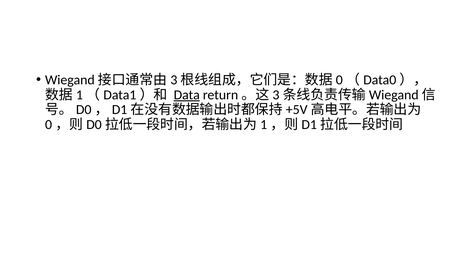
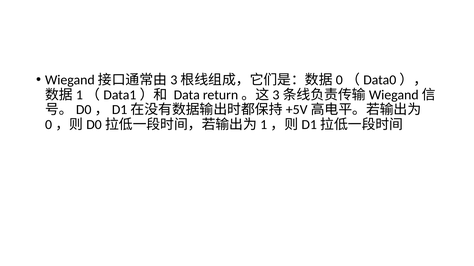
Data underline: present -> none
